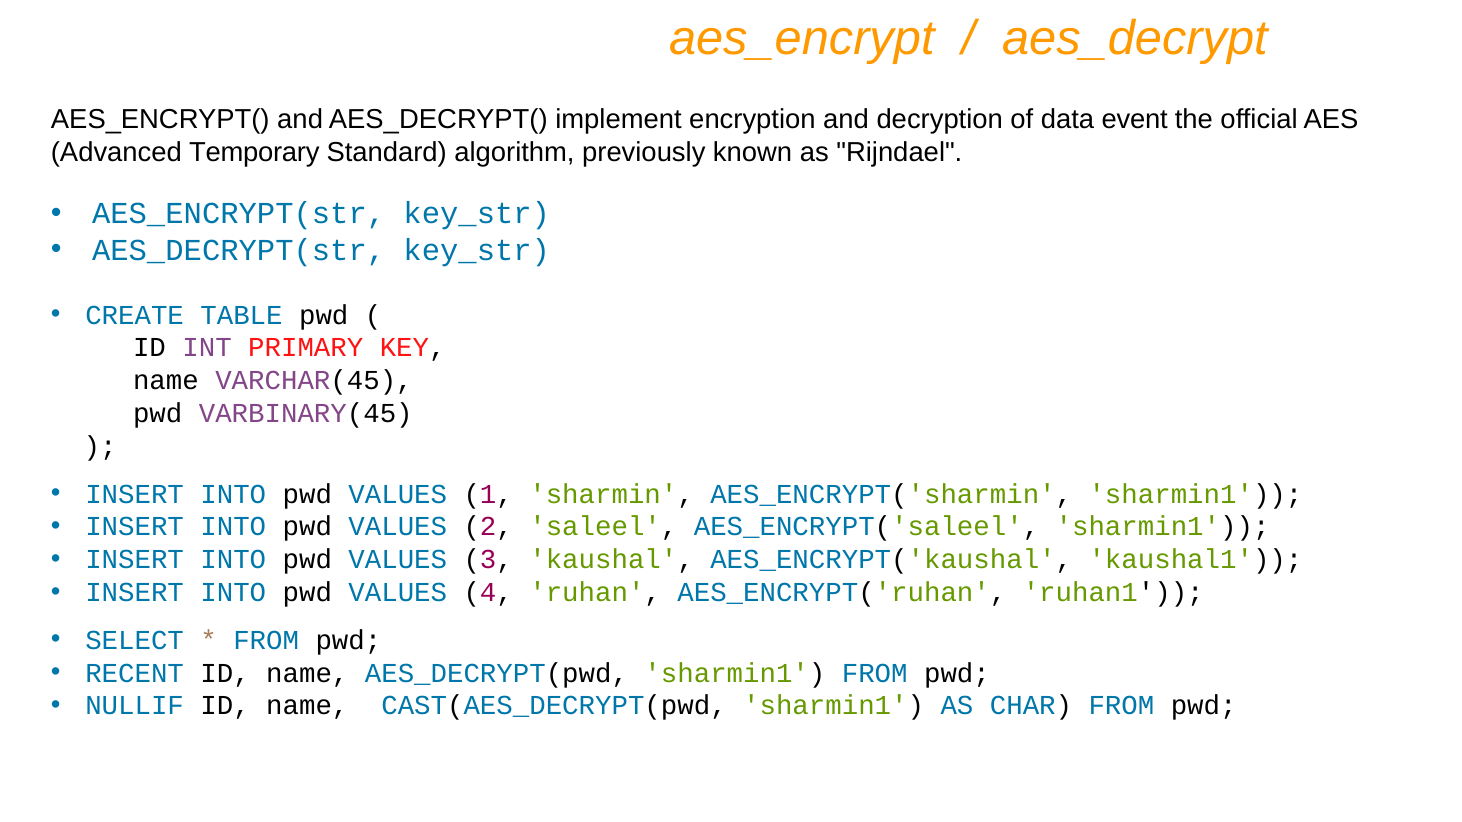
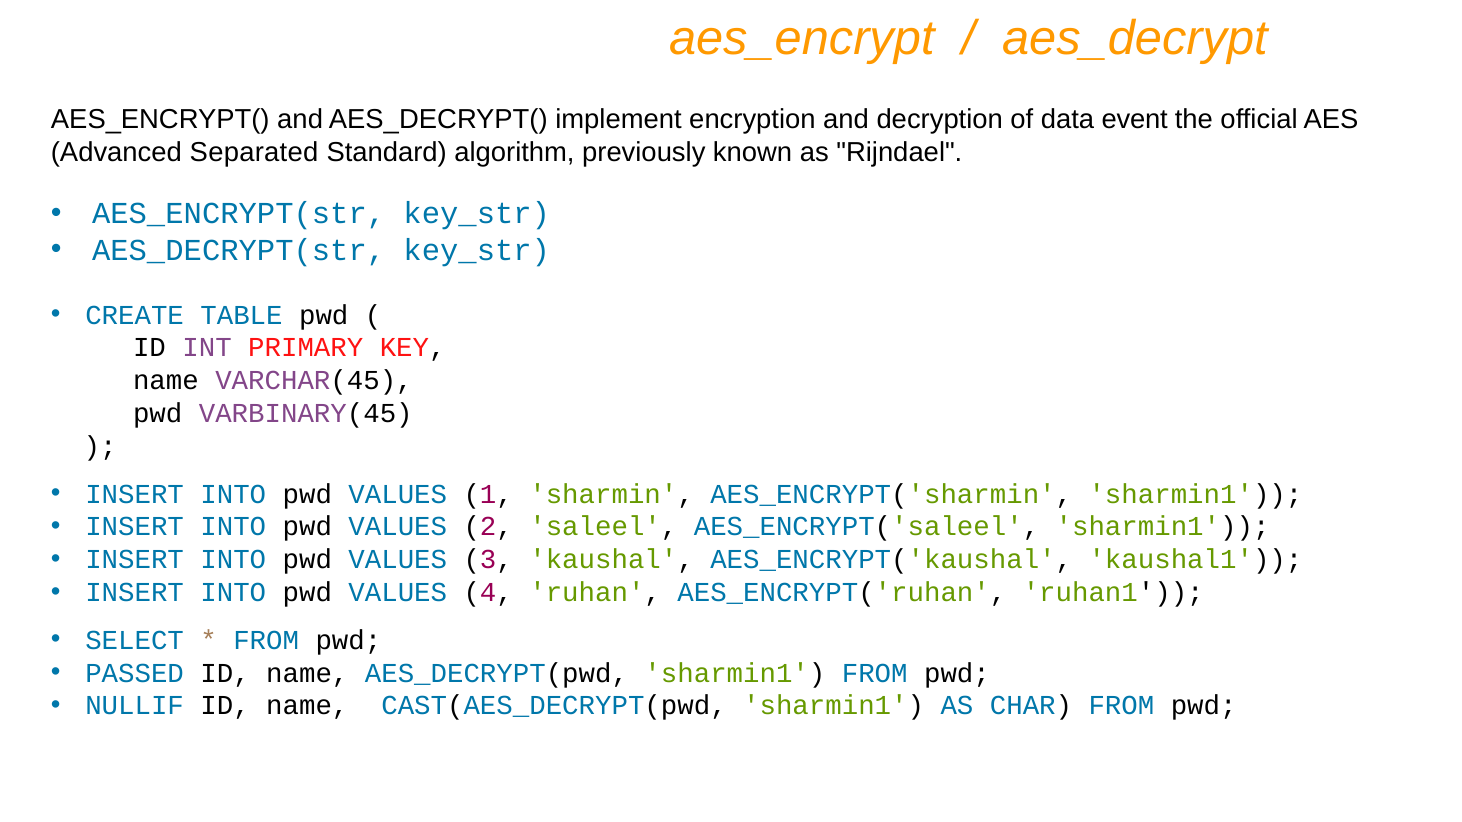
Temporary: Temporary -> Separated
RECENT: RECENT -> PASSED
